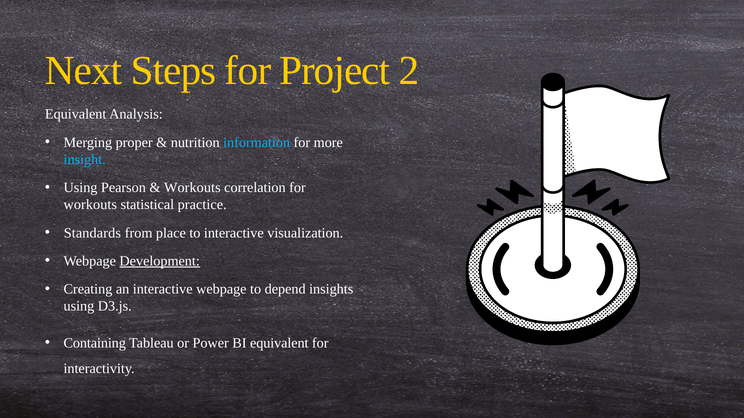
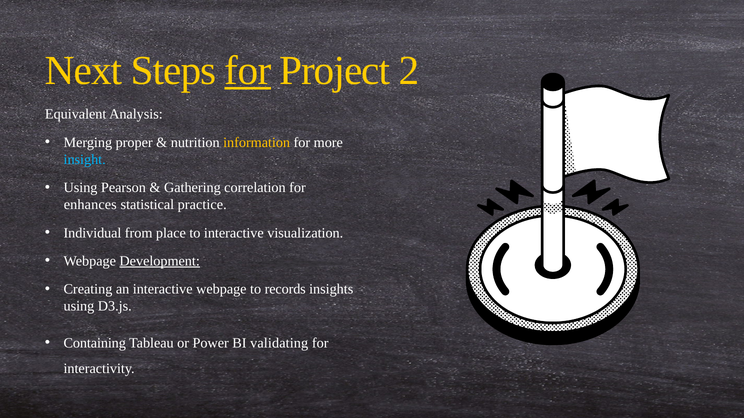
for at (248, 71) underline: none -> present
information colour: light blue -> yellow
Workouts at (192, 188): Workouts -> Gathering
workouts at (90, 205): workouts -> enhances
Standards: Standards -> Individual
depend: depend -> records
BI equivalent: equivalent -> validating
